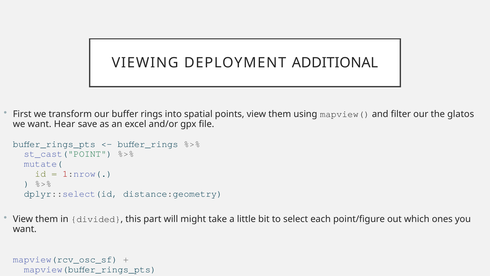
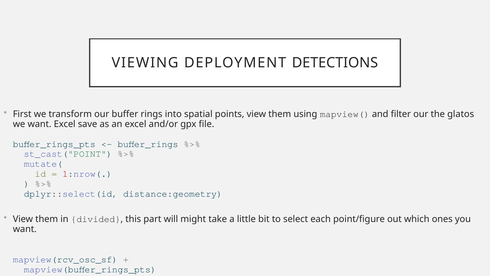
ADDITIONAL: ADDITIONAL -> DETECTIONS
want Hear: Hear -> Excel
